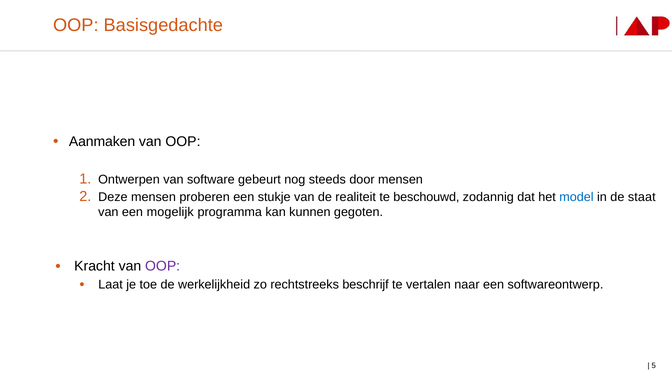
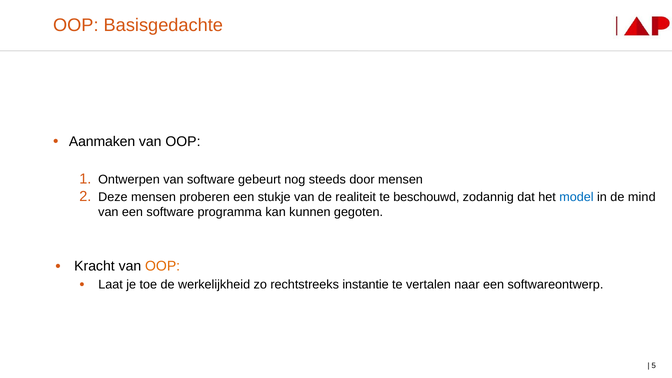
staat: staat -> mind
een mogelijk: mogelijk -> software
OOP at (163, 266) colour: purple -> orange
beschrijf: beschrijf -> instantie
